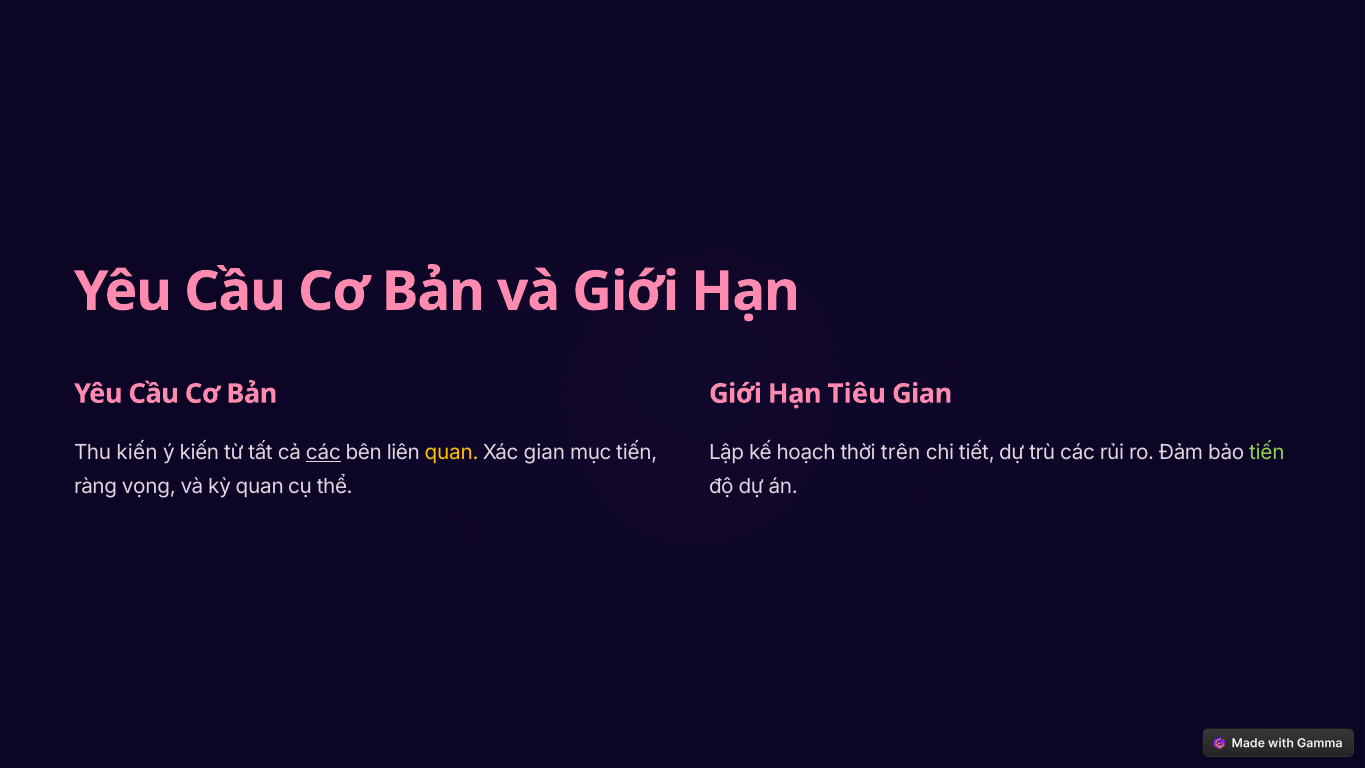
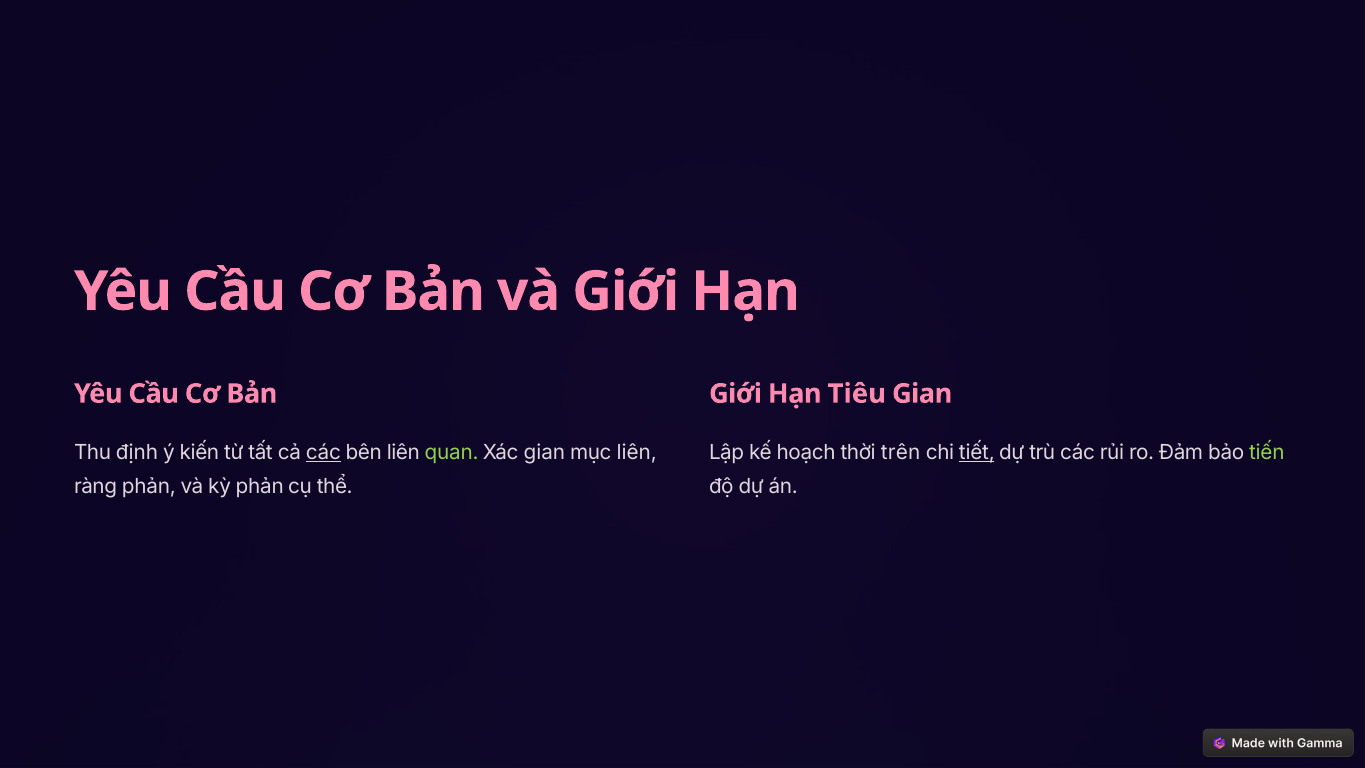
Thu kiến: kiến -> định
quan at (452, 452) colour: yellow -> light green
mục tiến: tiến -> liên
tiết underline: none -> present
ràng vọng: vọng -> phản
kỳ quan: quan -> phản
